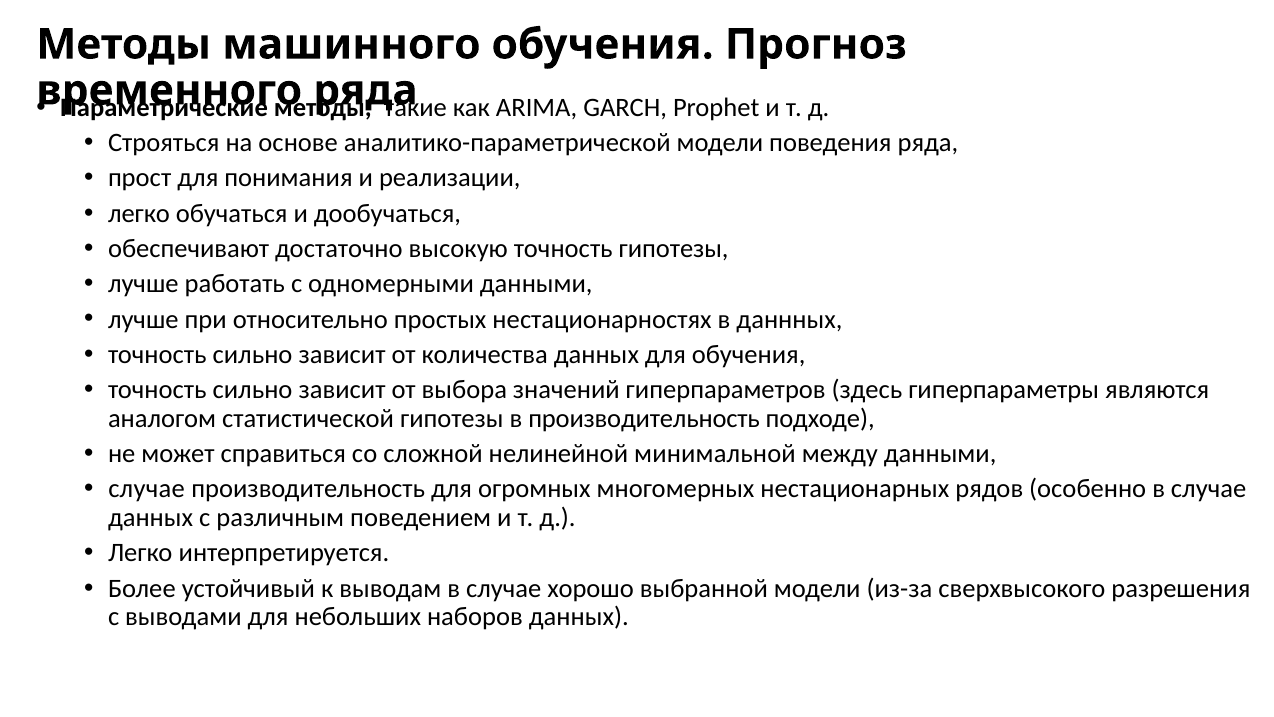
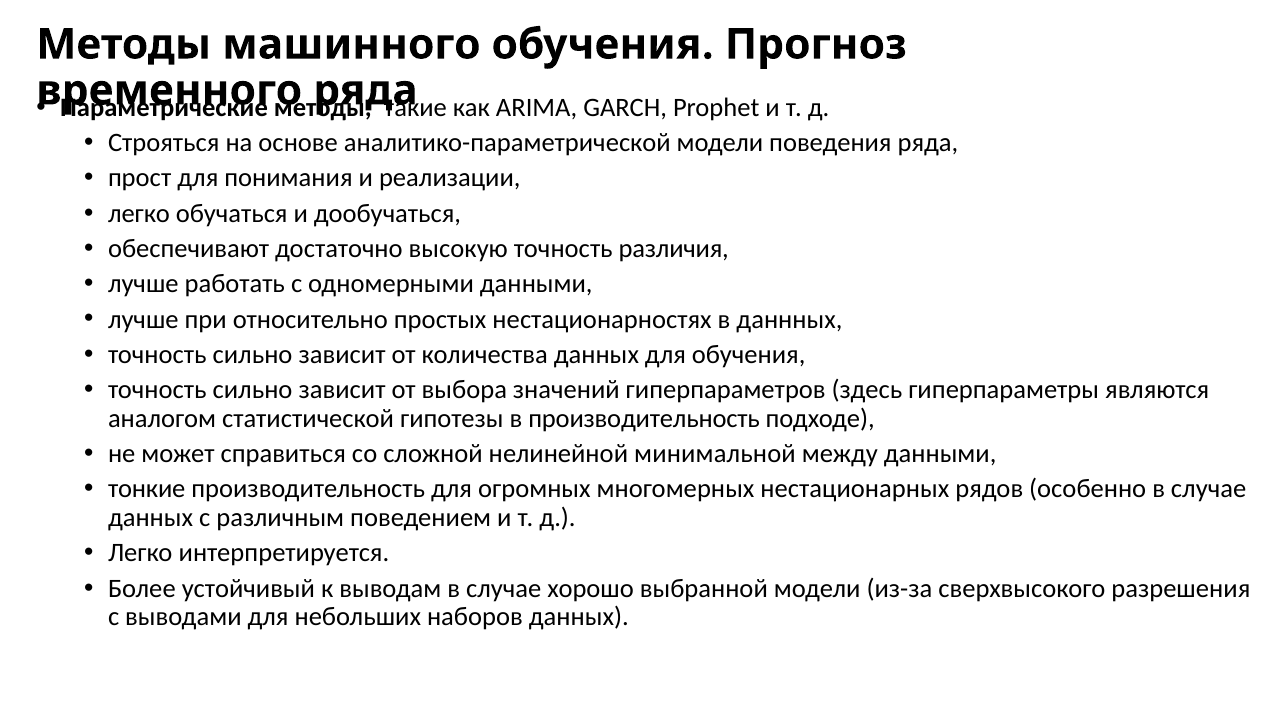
точность гипотезы: гипотезы -> различия
случае at (146, 489): случае -> тонкие
